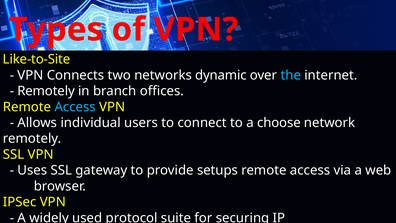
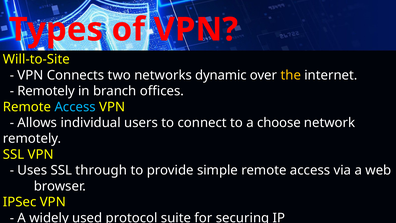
Like-to-Site: Like-to-Site -> Will-to-Site
the colour: light blue -> yellow
gateway: gateway -> through
setups: setups -> simple
